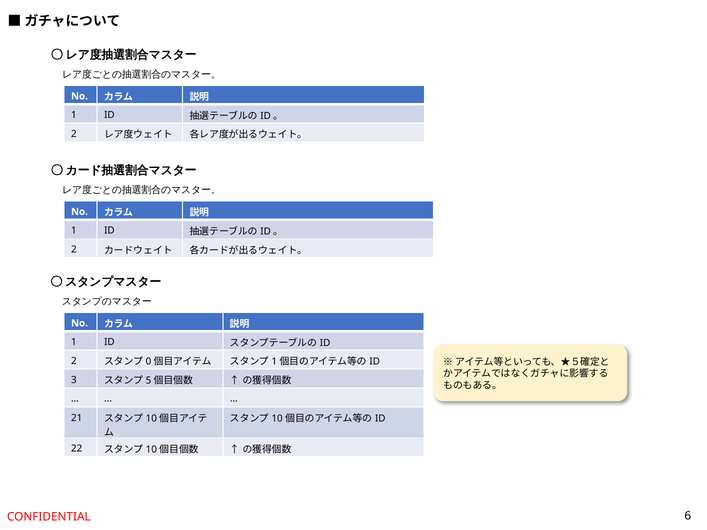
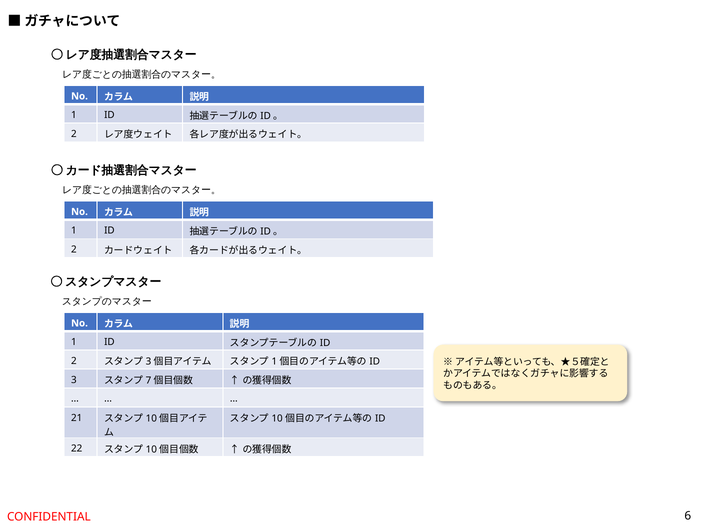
0 at (149, 362): 0 -> 3
5: 5 -> 7
